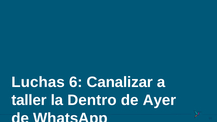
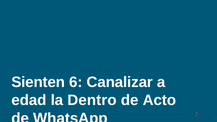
Luchas: Luchas -> Sienten
taller: taller -> edad
Ayer: Ayer -> Acto
